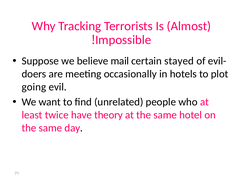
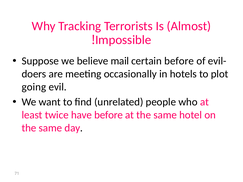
certain stayed: stayed -> before
have theory: theory -> before
